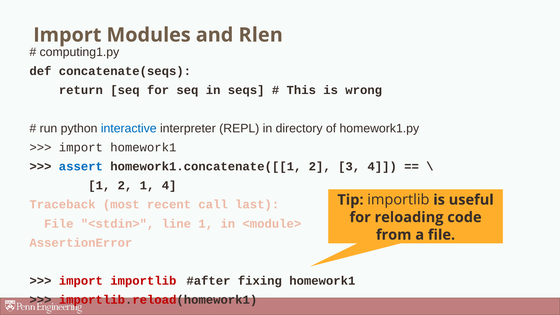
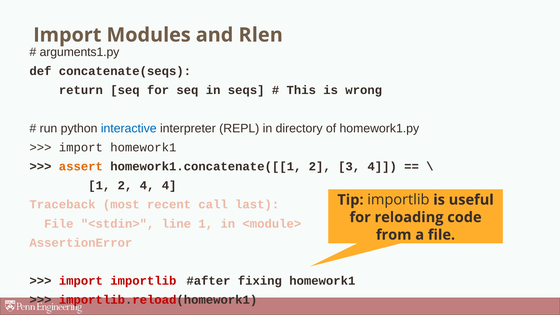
computing1.py: computing1.py -> arguments1.py
assert colour: blue -> orange
2 1: 1 -> 4
